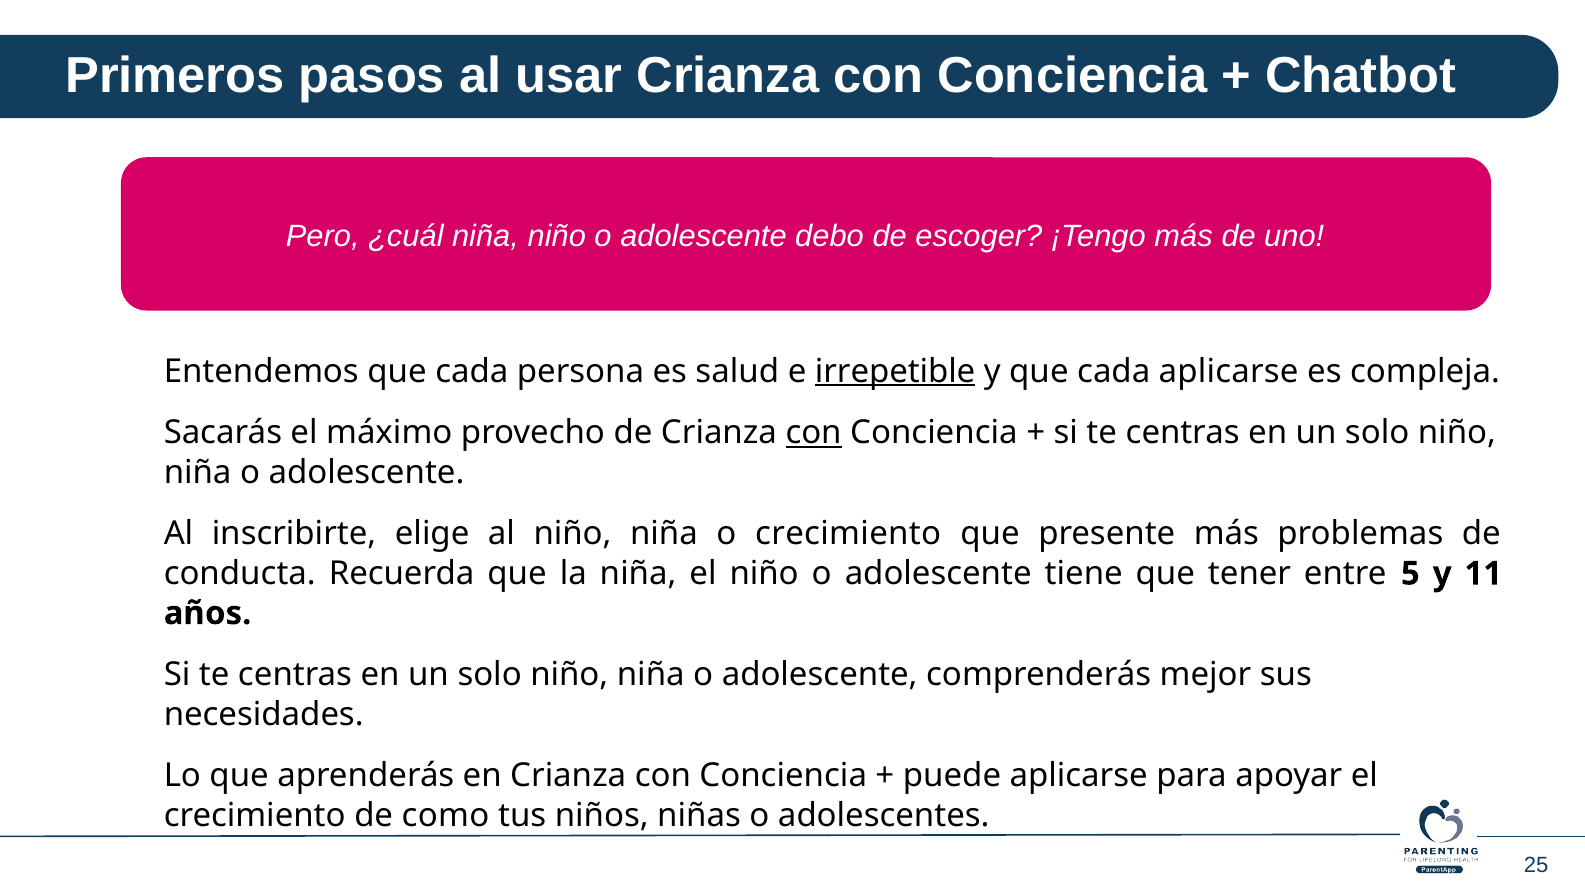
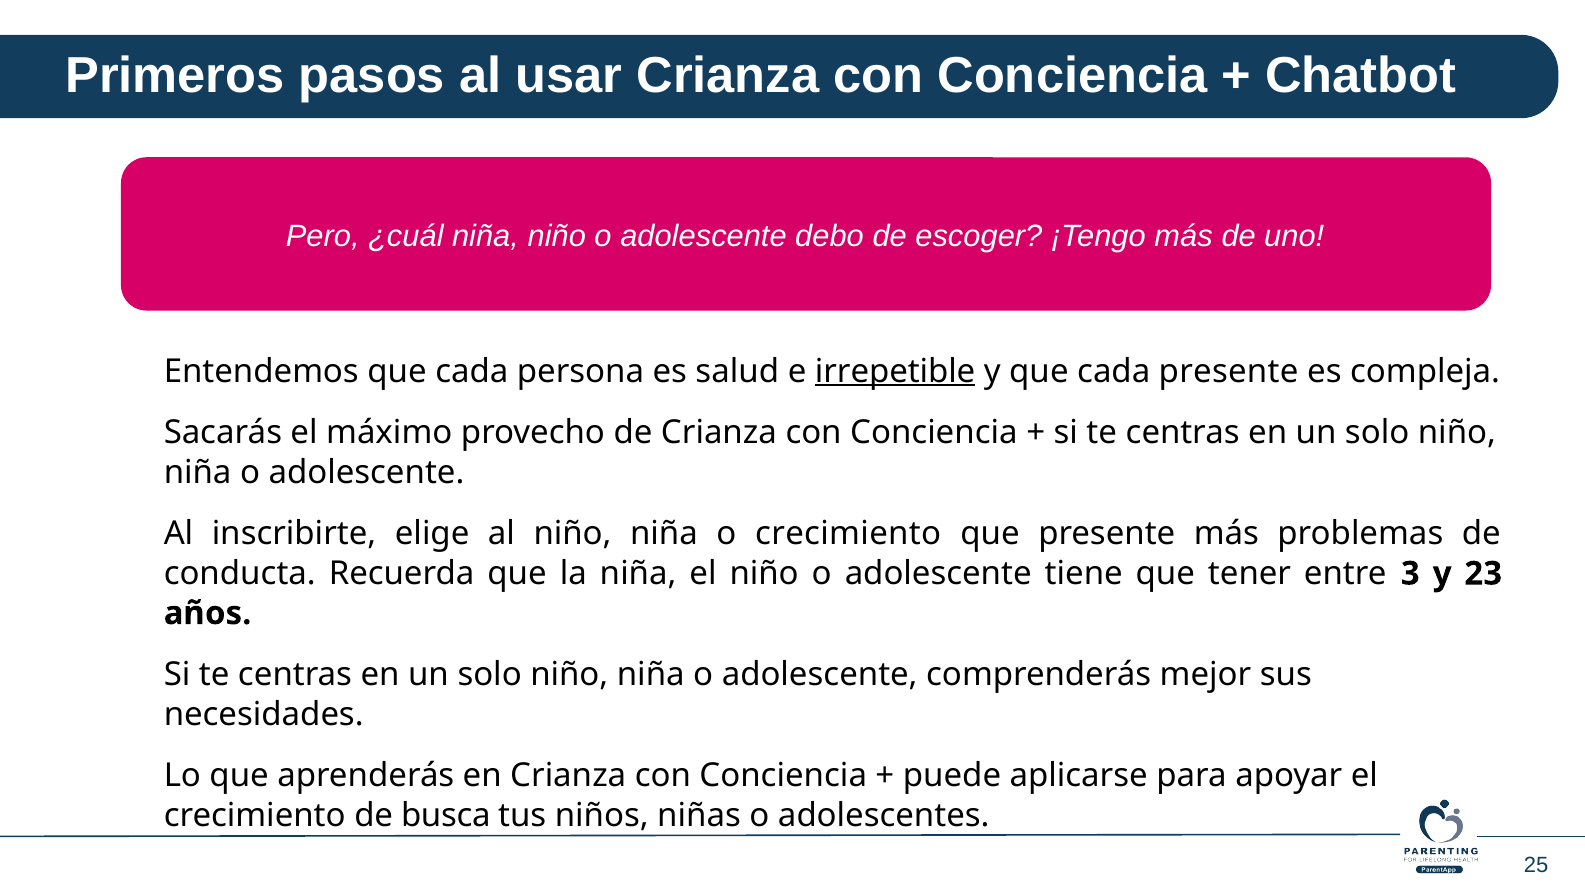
cada aplicarse: aplicarse -> presente
con at (814, 433) underline: present -> none
5: 5 -> 3
11: 11 -> 23
como: como -> busca
